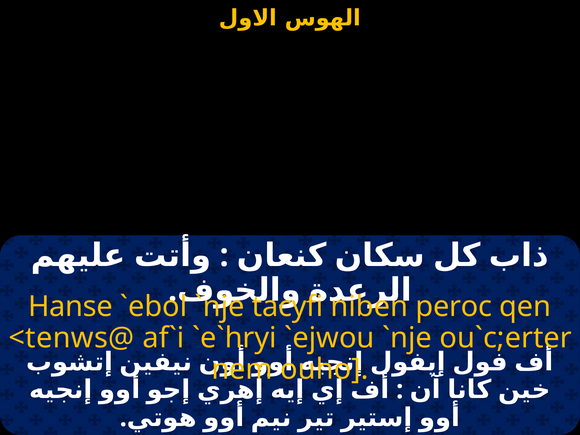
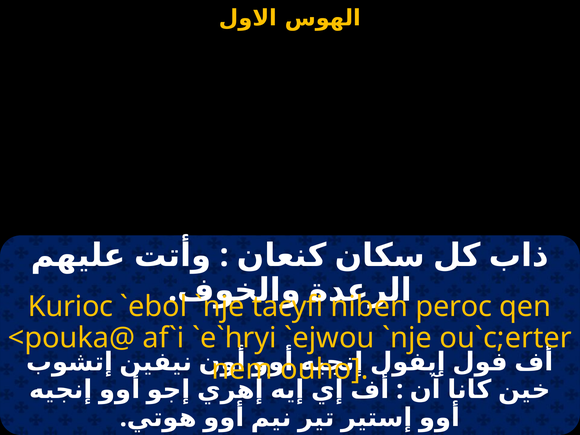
Hanse: Hanse -> Kurioc
<tenws@: <tenws@ -> <pouka@
